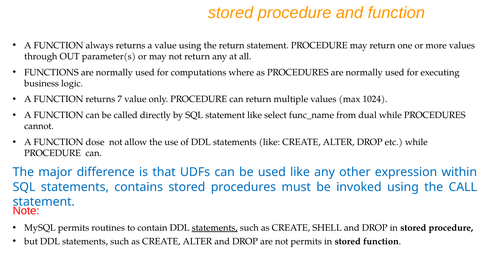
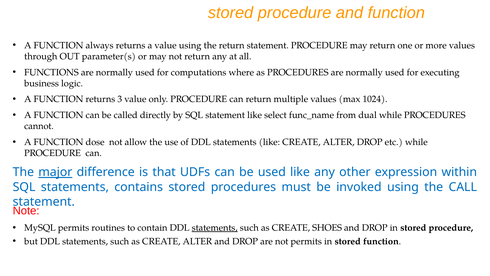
7: 7 -> 3
major underline: none -> present
SHELL: SHELL -> SHOES
